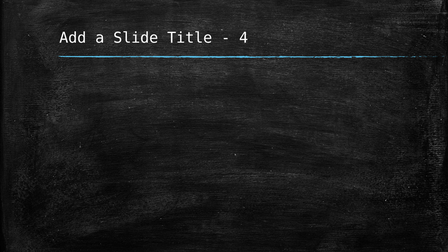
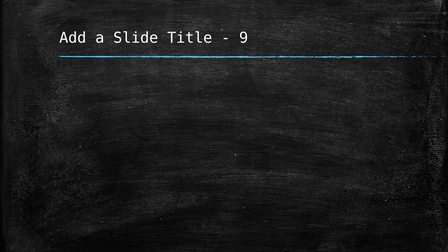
4: 4 -> 9
